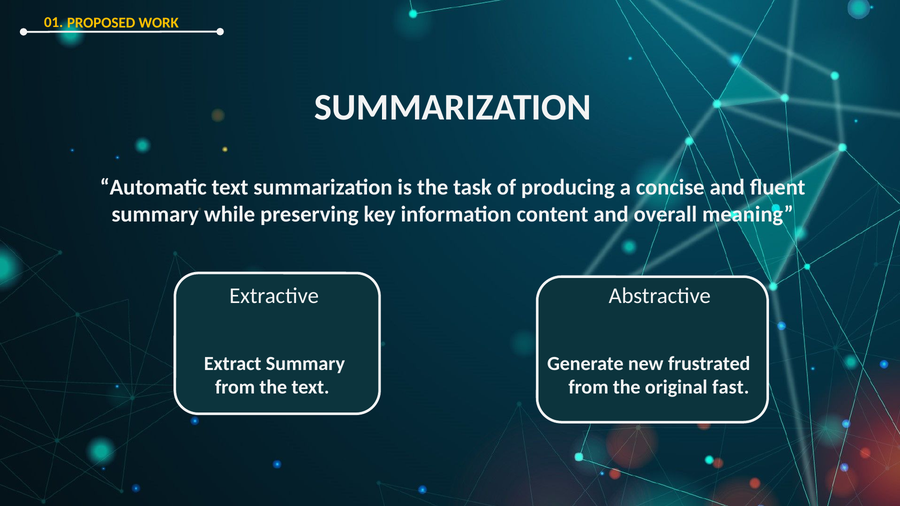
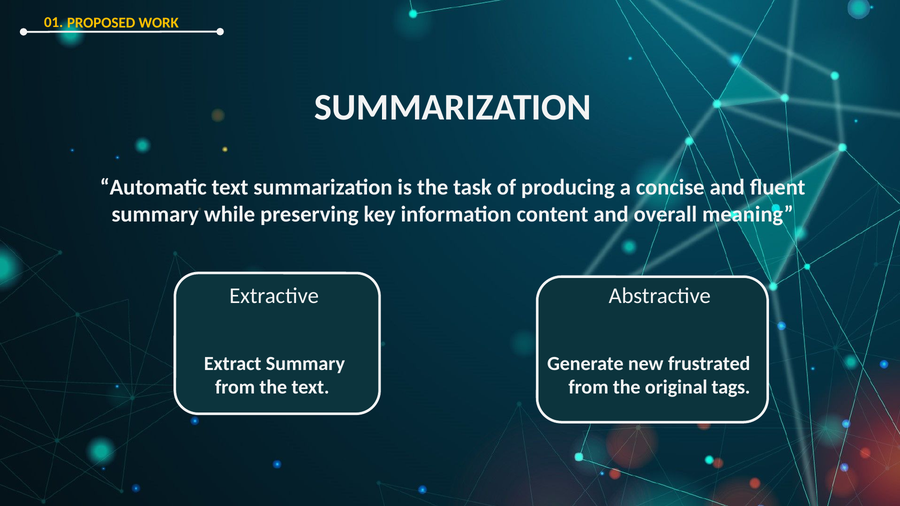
fast: fast -> tags
